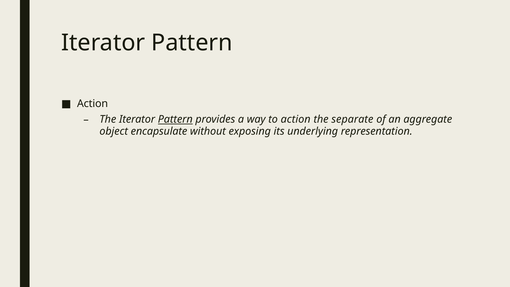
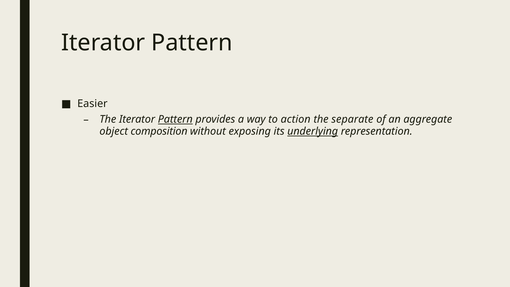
Action at (93, 104): Action -> Easier
encapsulate: encapsulate -> composition
underlying underline: none -> present
